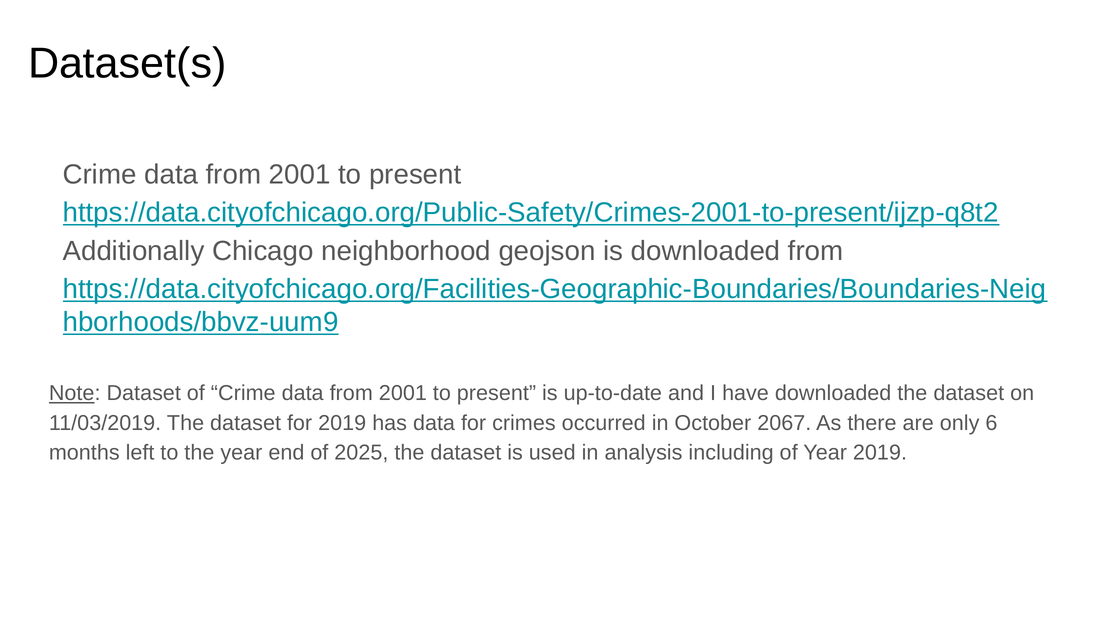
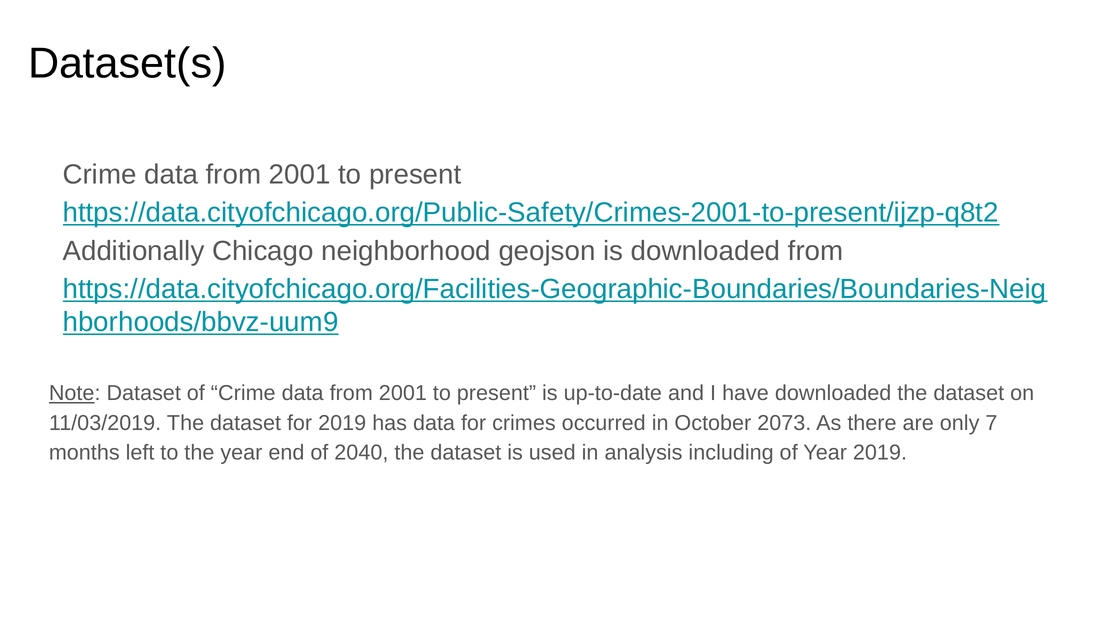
2067: 2067 -> 2073
6: 6 -> 7
2025: 2025 -> 2040
